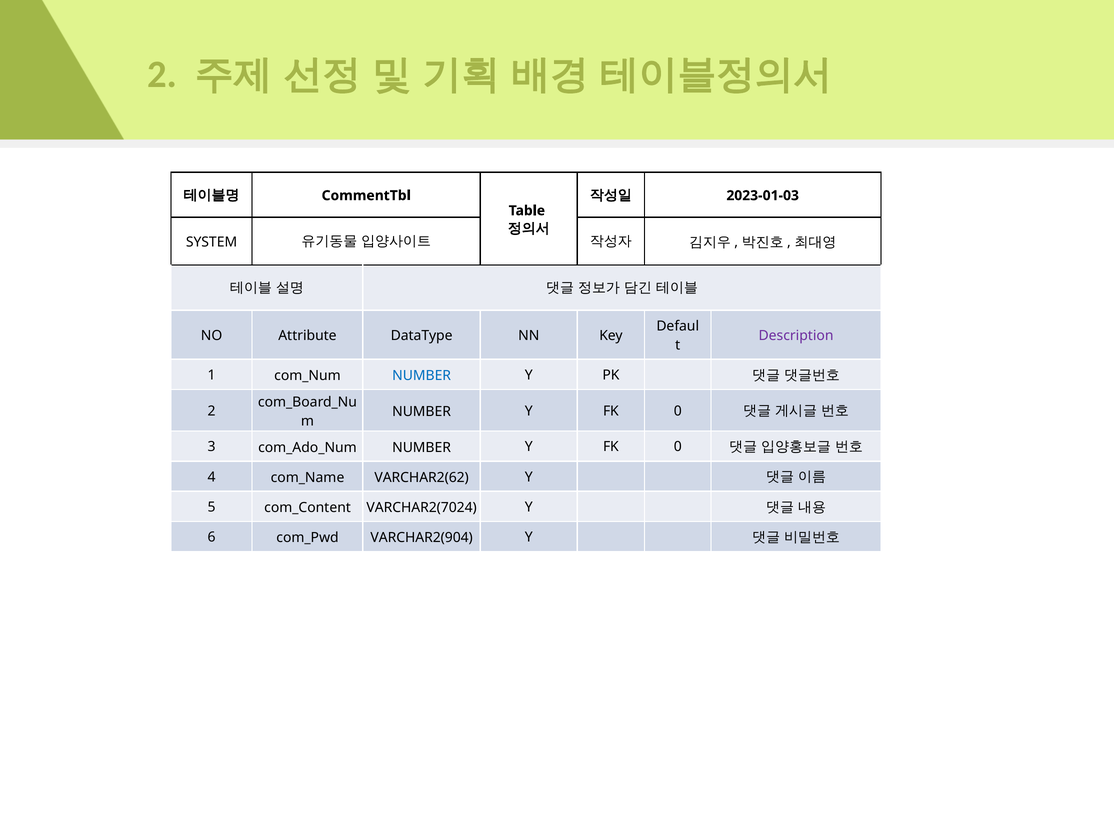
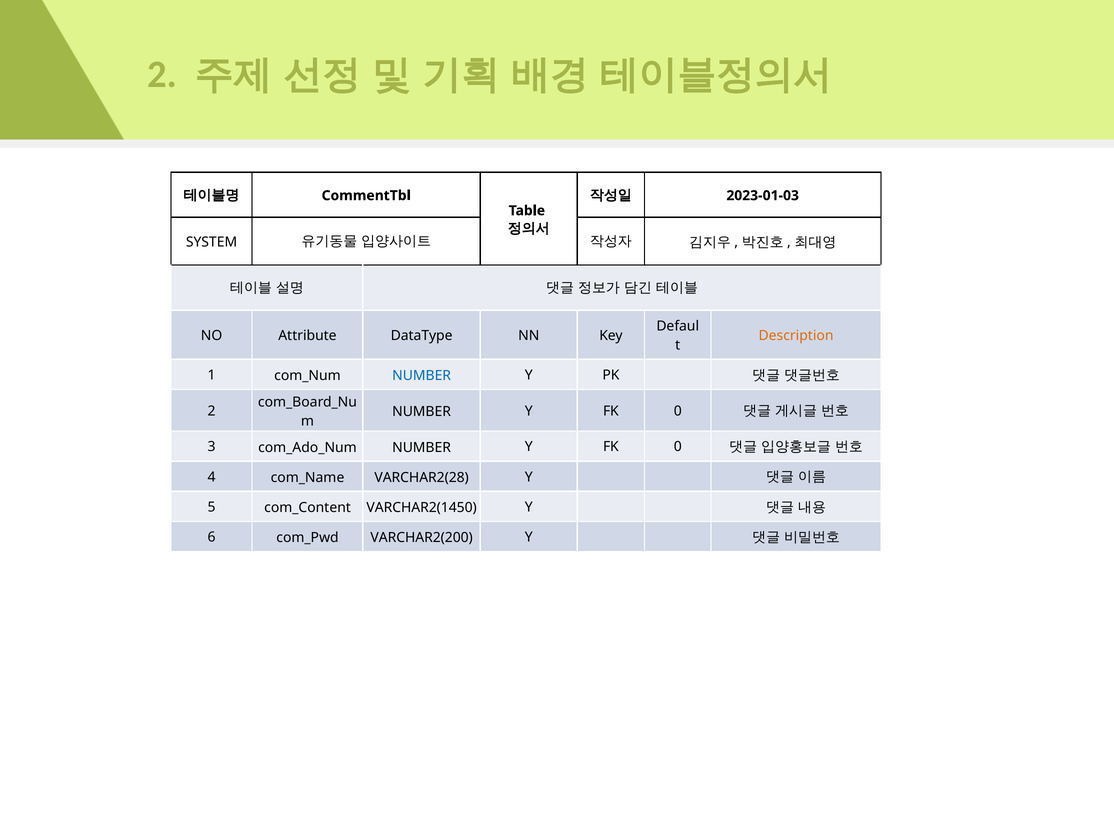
Description colour: purple -> orange
VARCHAR2(62: VARCHAR2(62 -> VARCHAR2(28
VARCHAR2(7024: VARCHAR2(7024 -> VARCHAR2(1450
VARCHAR2(904: VARCHAR2(904 -> VARCHAR2(200
